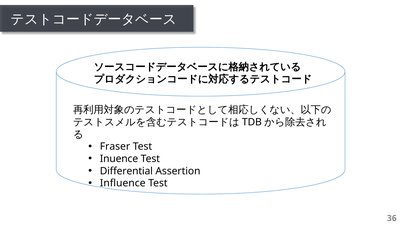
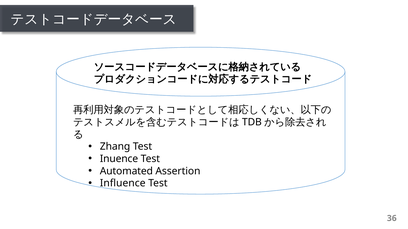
Fraser: Fraser -> Zhang
Diﬀerential: Diﬀerential -> Automated
